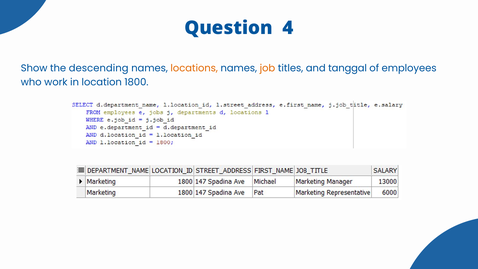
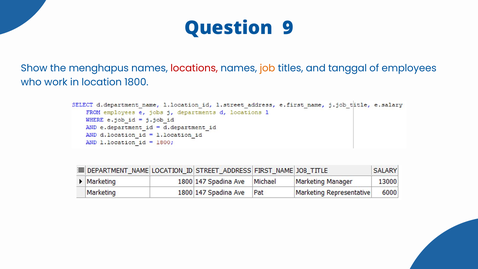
4: 4 -> 9
descending: descending -> menghapus
locations colour: orange -> red
